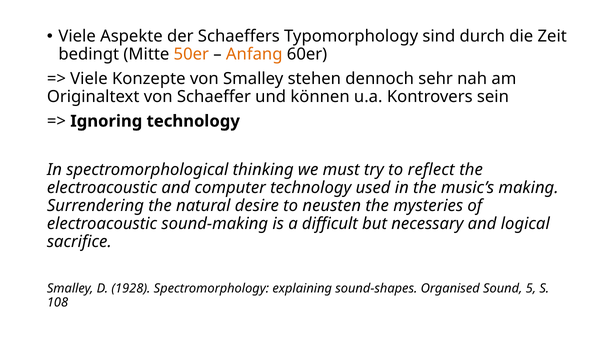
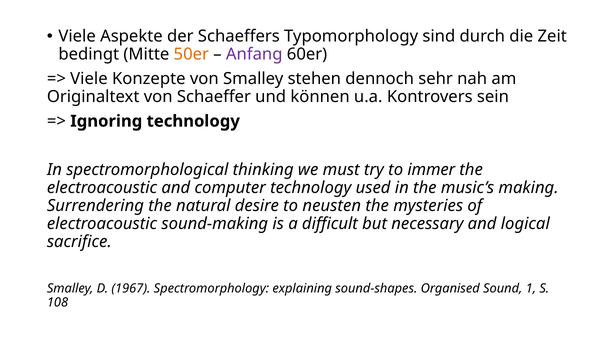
Anfang colour: orange -> purple
reflect: reflect -> immer
1928: 1928 -> 1967
5: 5 -> 1
